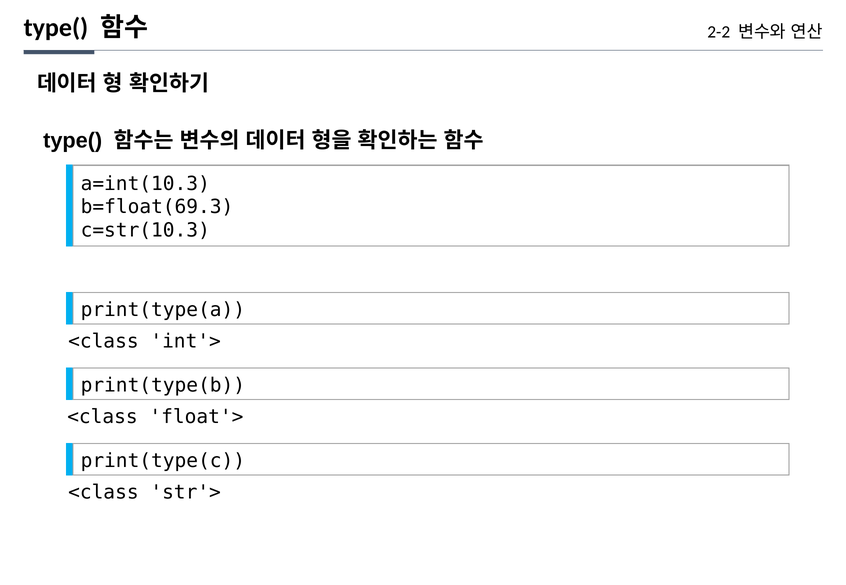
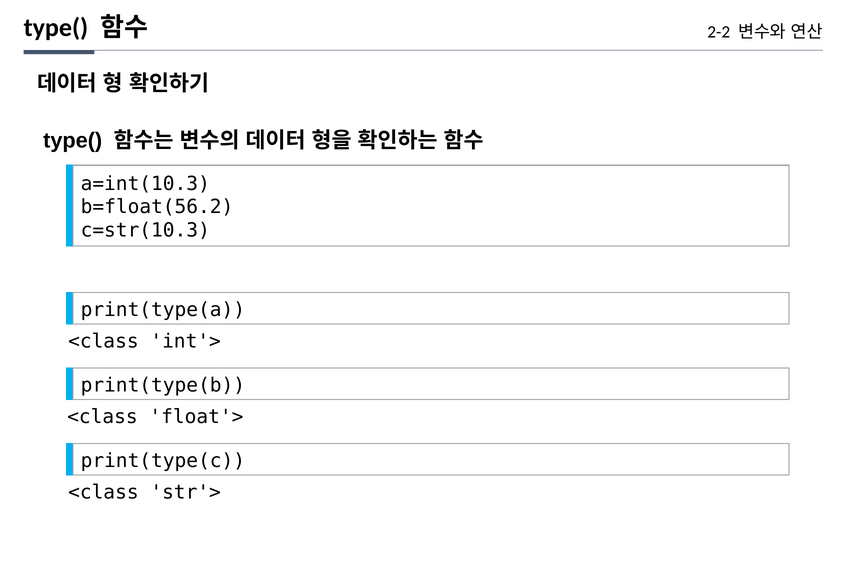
b=float(69.3: b=float(69.3 -> b=float(56.2
